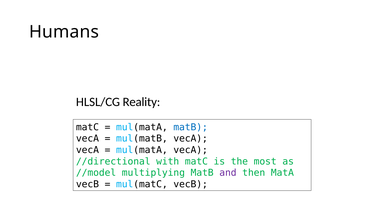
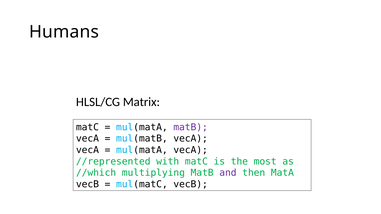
Reality: Reality -> Matrix
matB at (191, 127) colour: blue -> purple
//directional: //directional -> //represented
//model: //model -> //which
